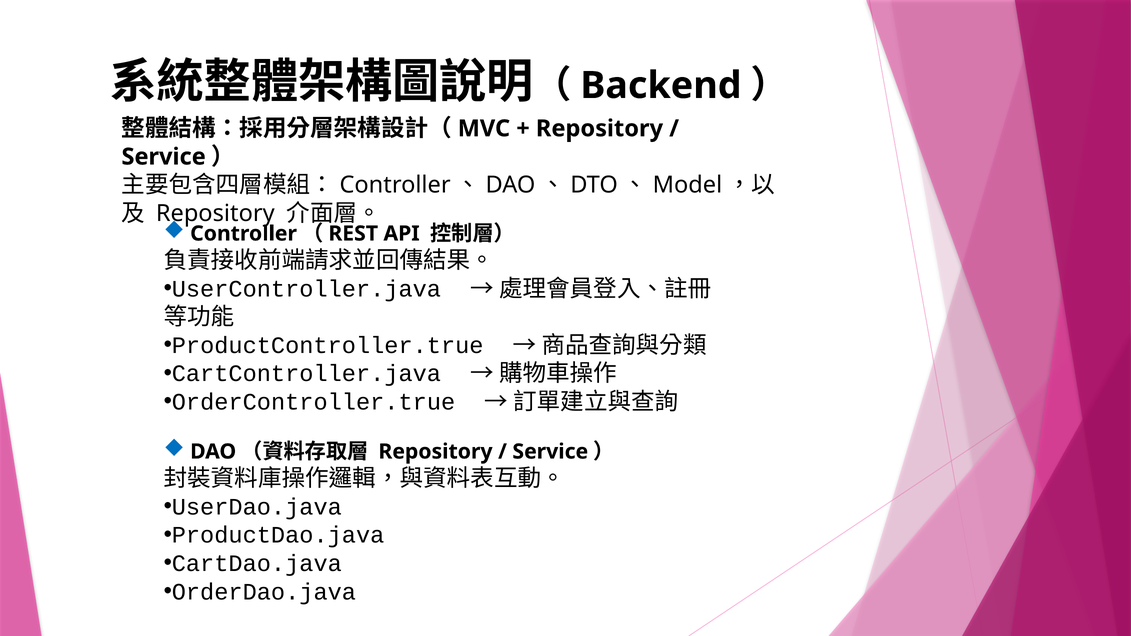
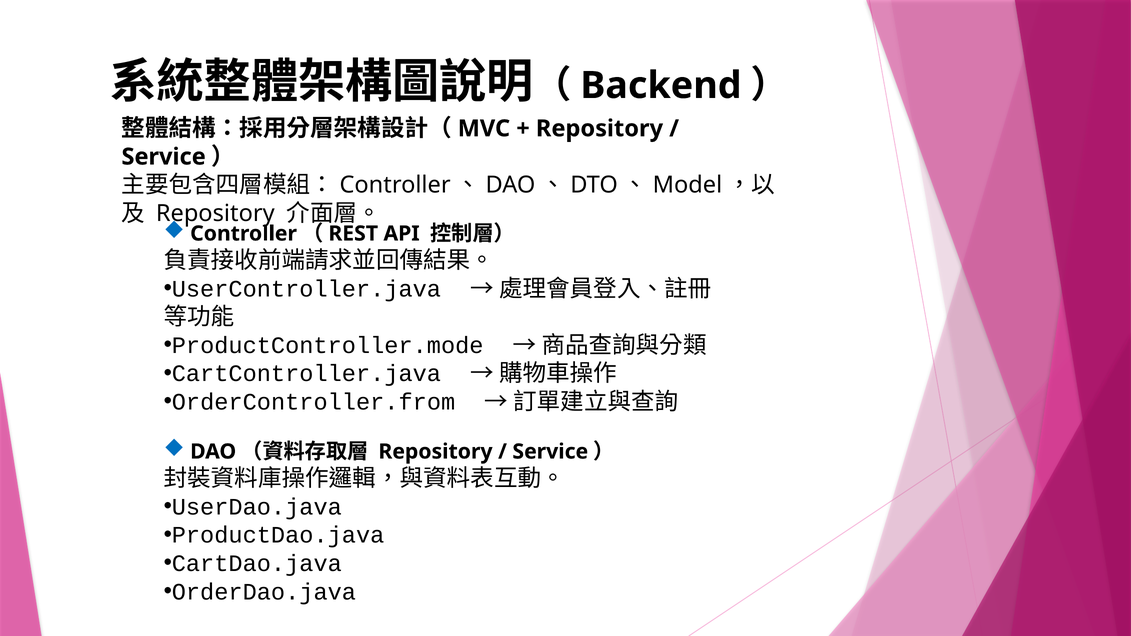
ProductController.true: ProductController.true -> ProductController.mode
OrderController.true: OrderController.true -> OrderController.from
